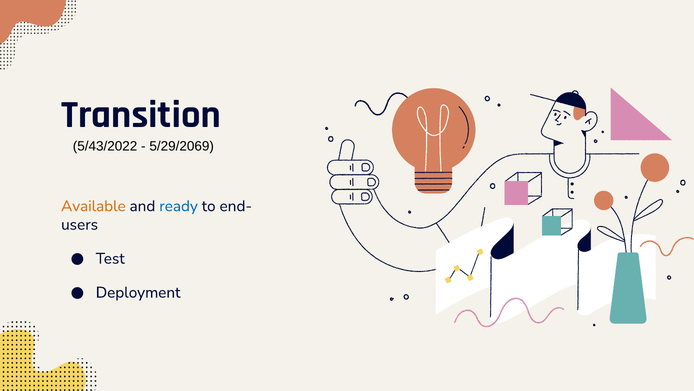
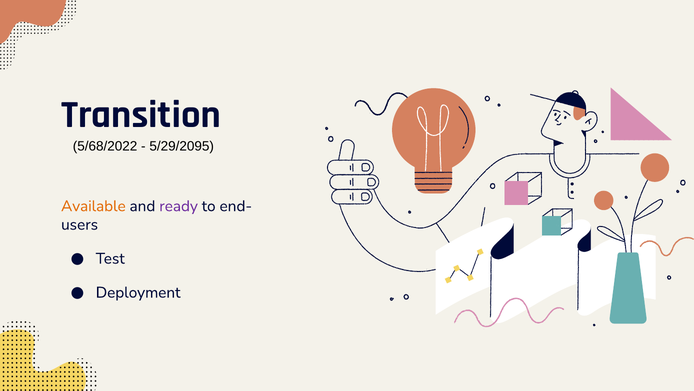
5/43/2022: 5/43/2022 -> 5/68/2022
5/29/2069: 5/29/2069 -> 5/29/2095
ready colour: blue -> purple
